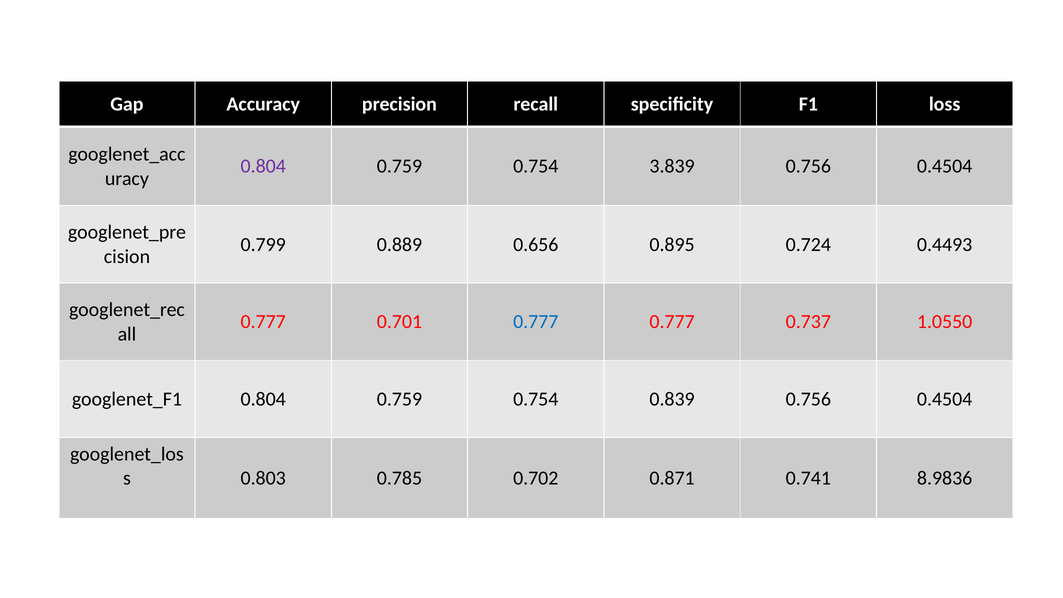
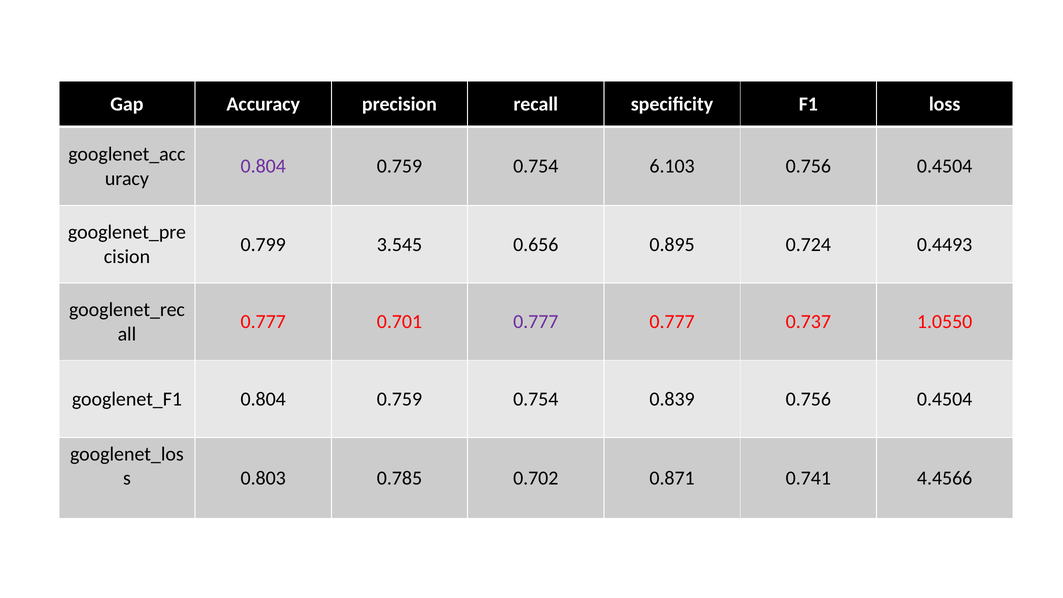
3.839: 3.839 -> 6.103
0.889: 0.889 -> 3.545
0.777 at (536, 322) colour: blue -> purple
8.9836: 8.9836 -> 4.4566
